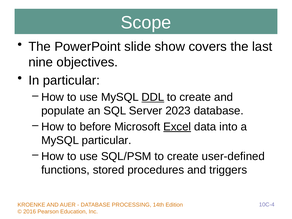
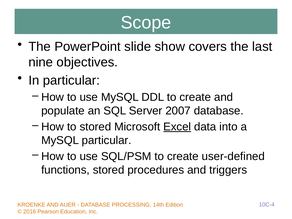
DDL underline: present -> none
2023: 2023 -> 2007
to before: before -> stored
